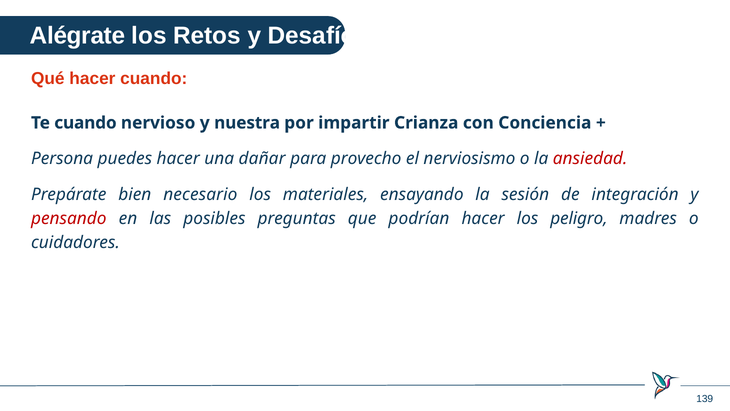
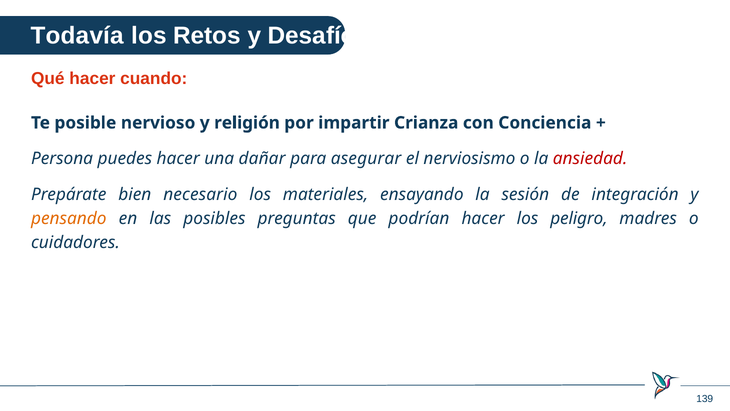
Alégrate: Alégrate -> Todavía
Te cuando: cuando -> posible
nuestra: nuestra -> religión
provecho: provecho -> asegurar
pensando colour: red -> orange
